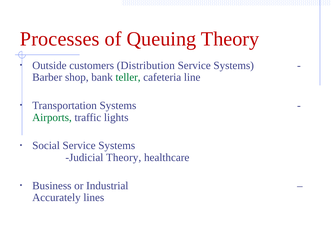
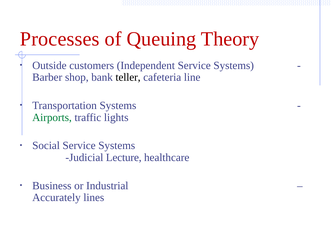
Distribution: Distribution -> Independent
teller colour: green -> black
Judicial Theory: Theory -> Lecture
